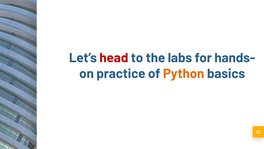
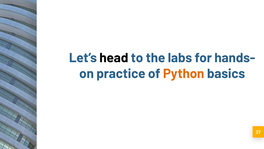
head colour: red -> black
